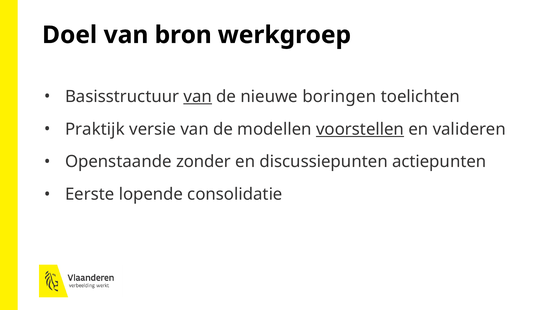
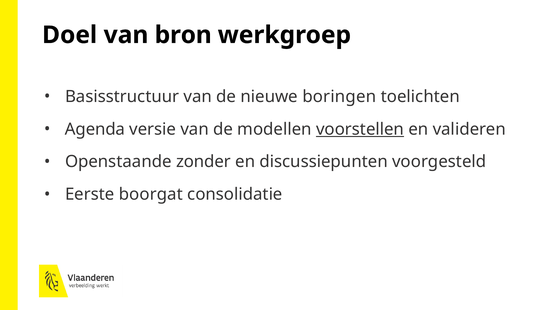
van at (198, 97) underline: present -> none
Praktijk: Praktijk -> Agenda
actiepunten: actiepunten -> voorgesteld
lopende: lopende -> boorgat
